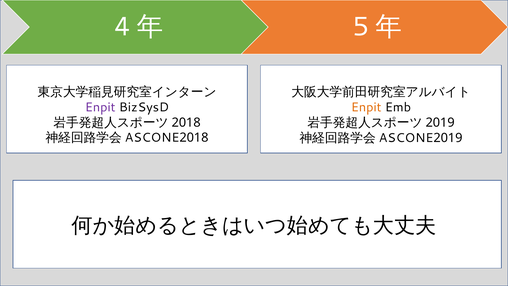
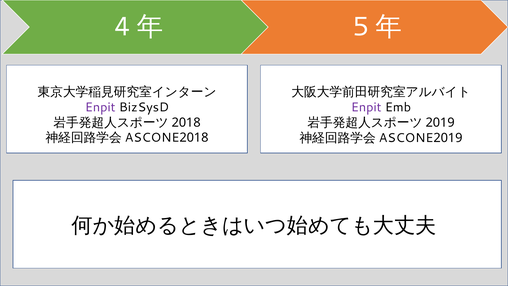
Enpit at (366, 107) colour: orange -> purple
